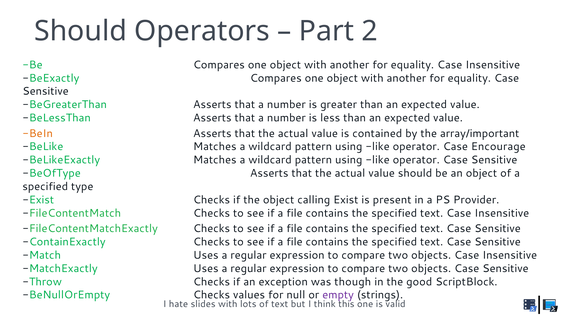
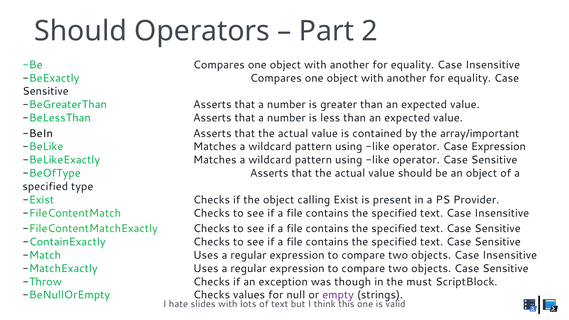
BeIn colour: orange -> black
Case Encourage: Encourage -> Expression
good: good -> must
